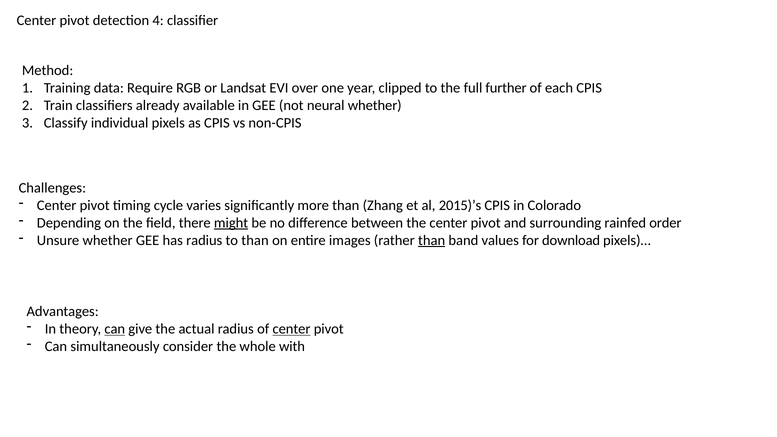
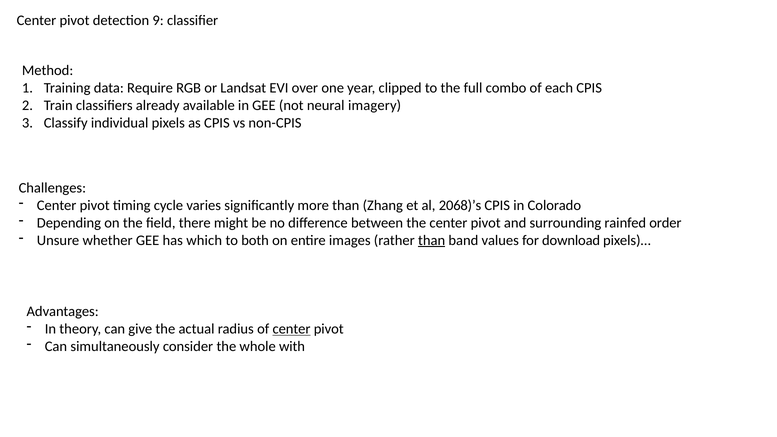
4: 4 -> 9
further: further -> combo
neural whether: whether -> imagery
2015)’s: 2015)’s -> 2068)’s
might underline: present -> none
has radius: radius -> which
to than: than -> both
can at (115, 329) underline: present -> none
